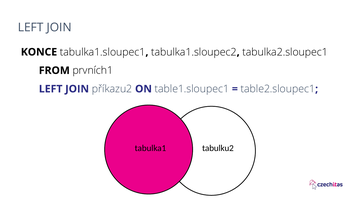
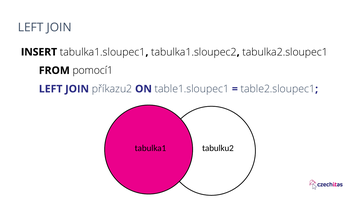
KONCE: KONCE -> INSERT
prvních1: prvních1 -> pomocí1
